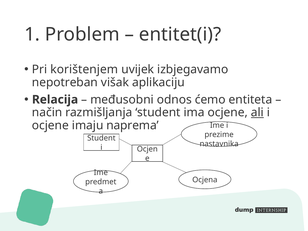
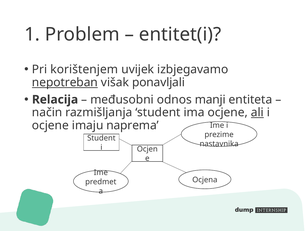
nepotreban underline: none -> present
aplikaciju: aplikaciju -> ponavljali
ćemo: ćemo -> manji
